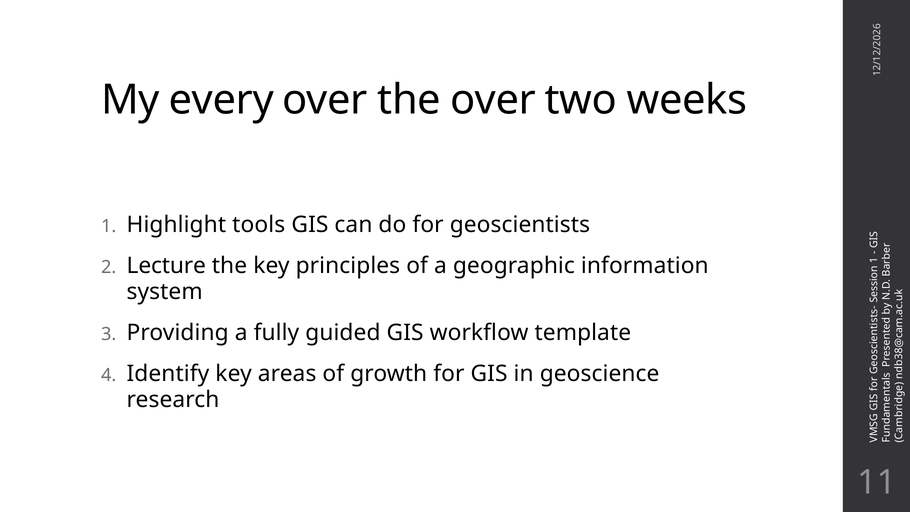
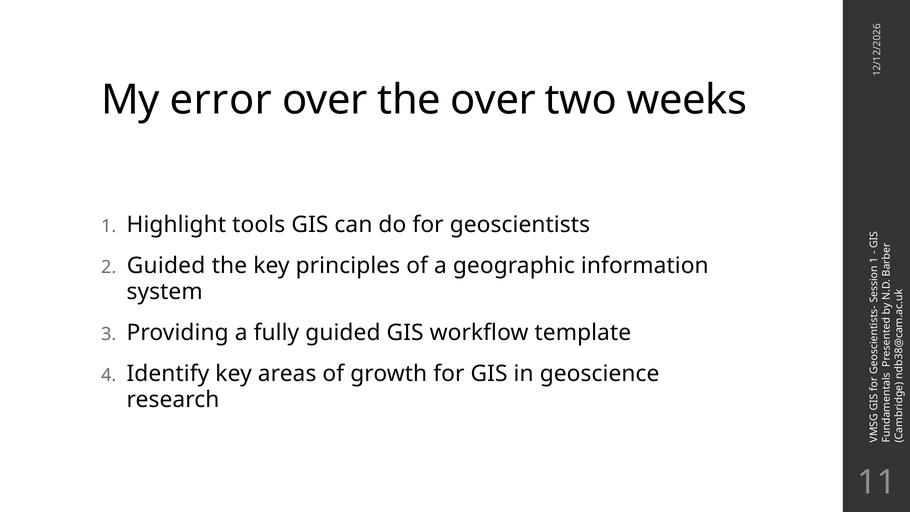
every: every -> error
Lecture at (166, 266): Lecture -> Guided
